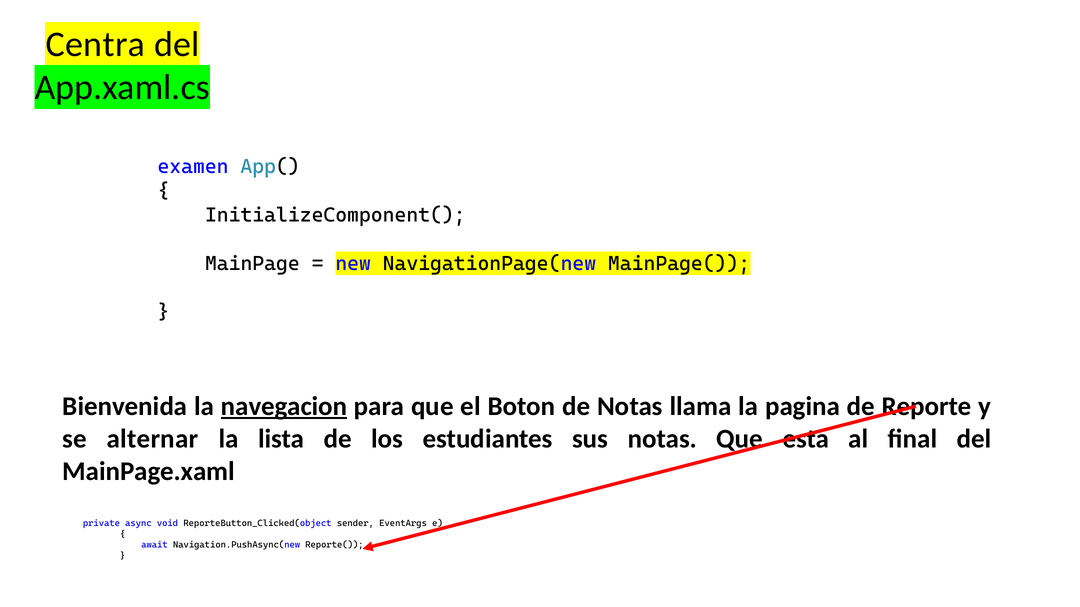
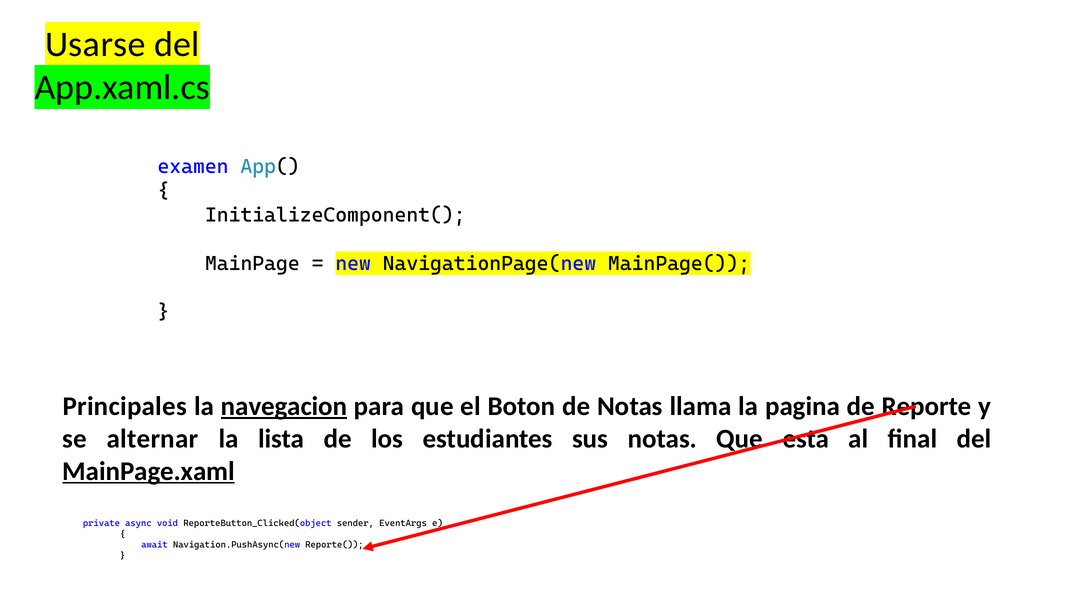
Centra: Centra -> Usarse
Bienvenida: Bienvenida -> Principales
MainPage.xaml underline: none -> present
